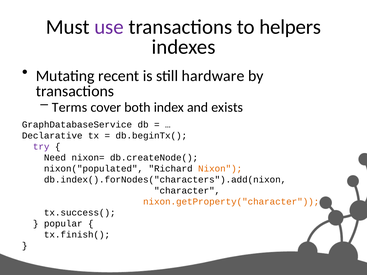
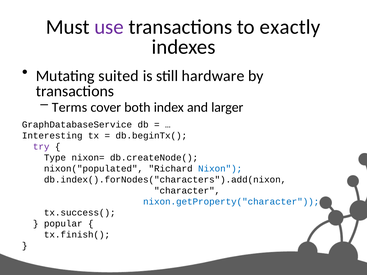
helpers: helpers -> exactly
recent: recent -> suited
exists: exists -> larger
Declarative: Declarative -> Interesting
Need: Need -> Type
Nixon colour: orange -> blue
nixon.getProperty("character colour: orange -> blue
